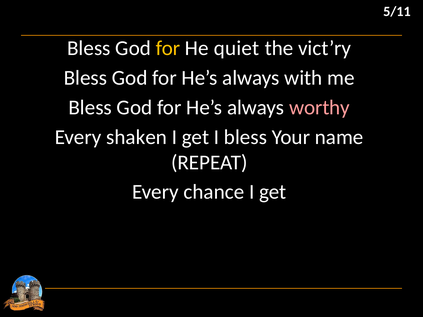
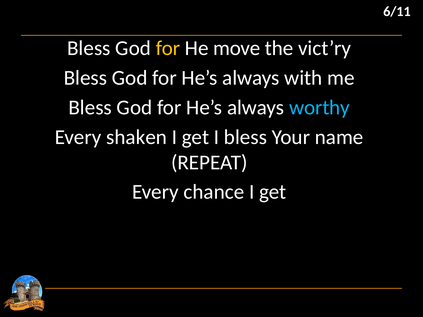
5/11: 5/11 -> 6/11
quiet: quiet -> move
worthy colour: pink -> light blue
